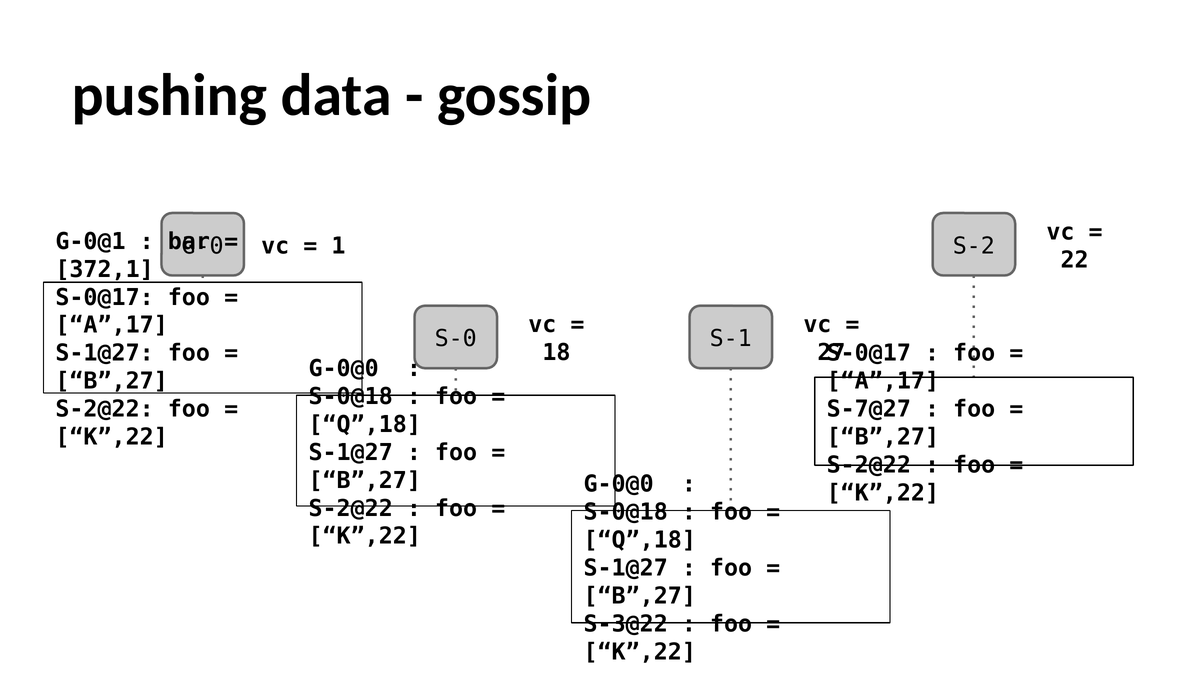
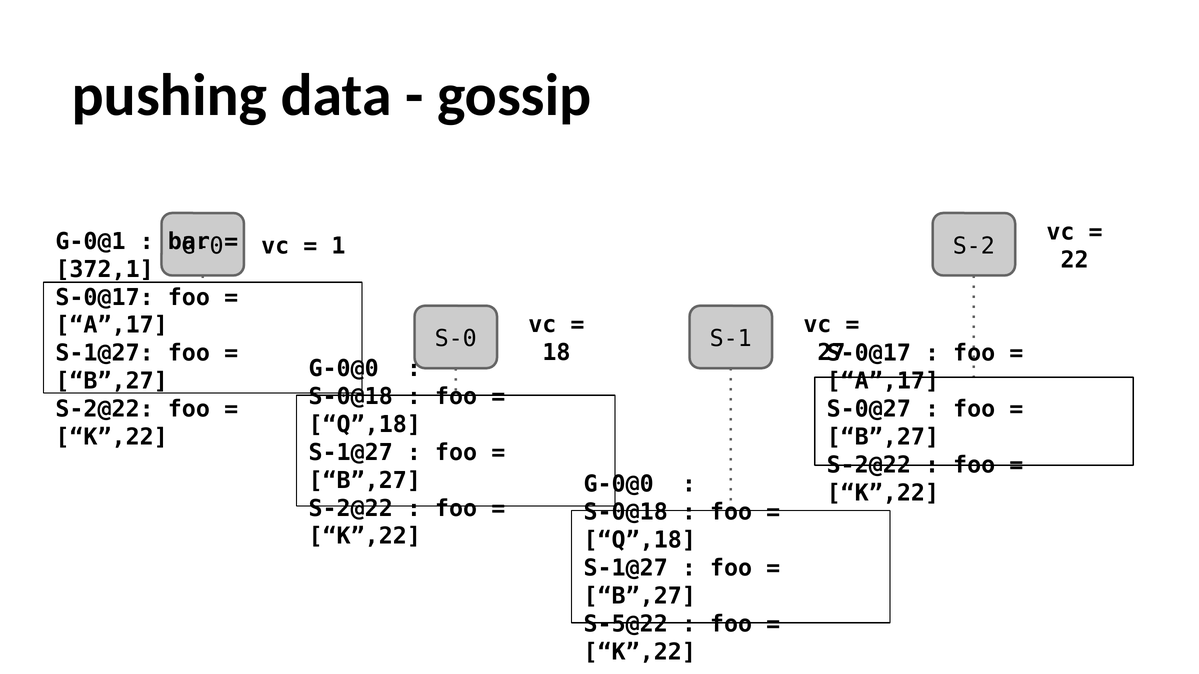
S-7@27: S-7@27 -> S-0@27
S-3@22: S-3@22 -> S-5@22
